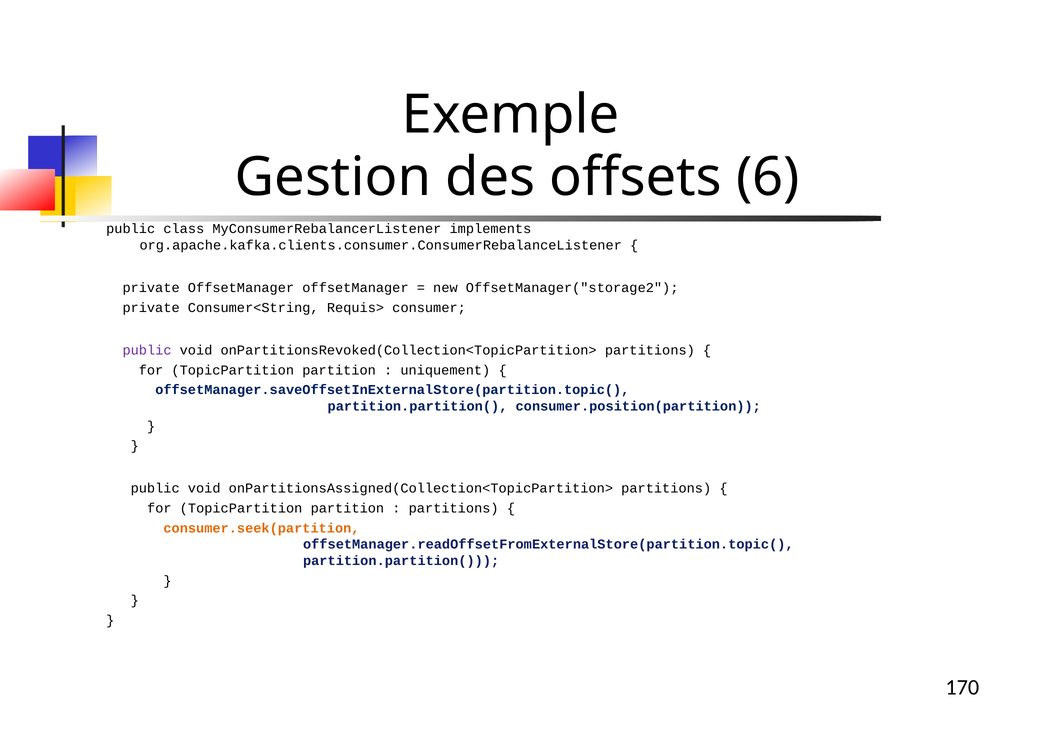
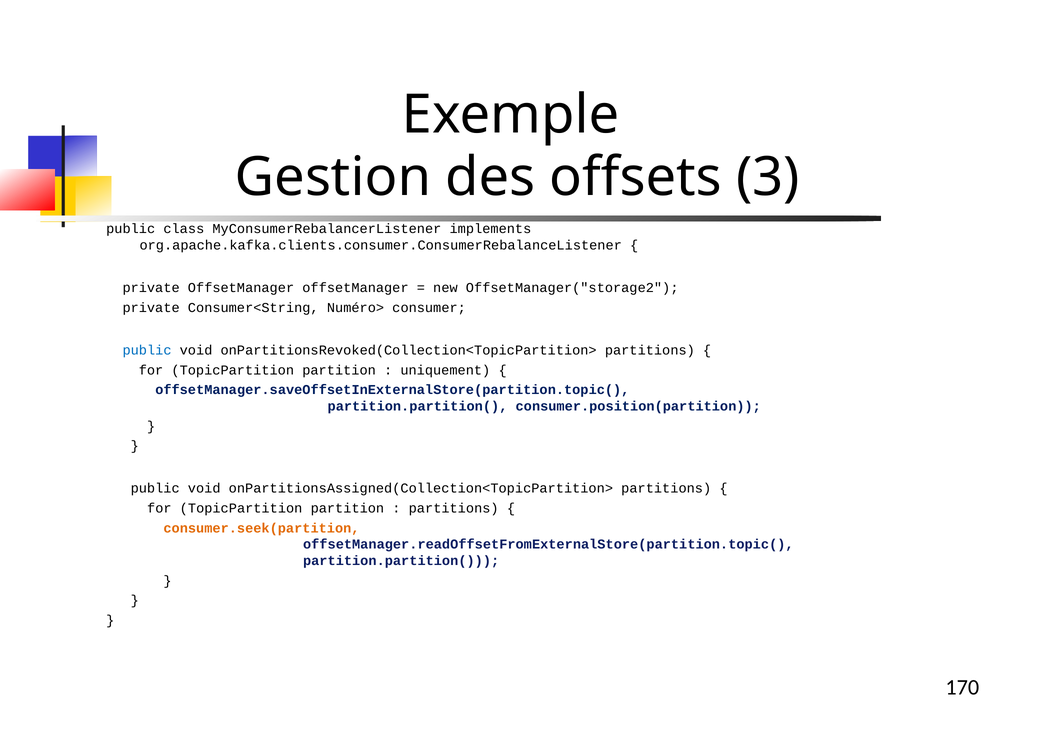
6: 6 -> 3
Requis>: Requis> -> Numéro>
public at (147, 350) colour: purple -> blue
